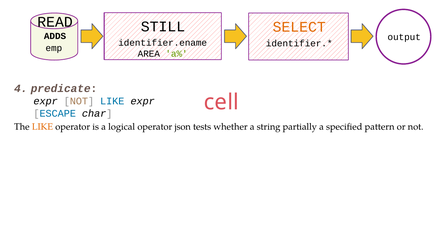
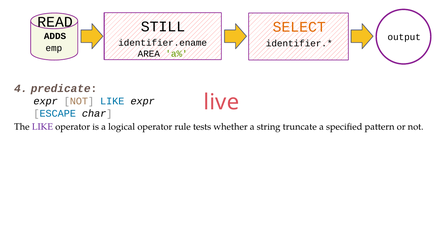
cell: cell -> live
LIKE at (42, 127) colour: orange -> purple
json: json -> rule
partially: partially -> truncate
